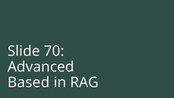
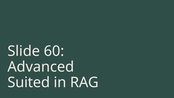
70: 70 -> 60
Based: Based -> Suited
